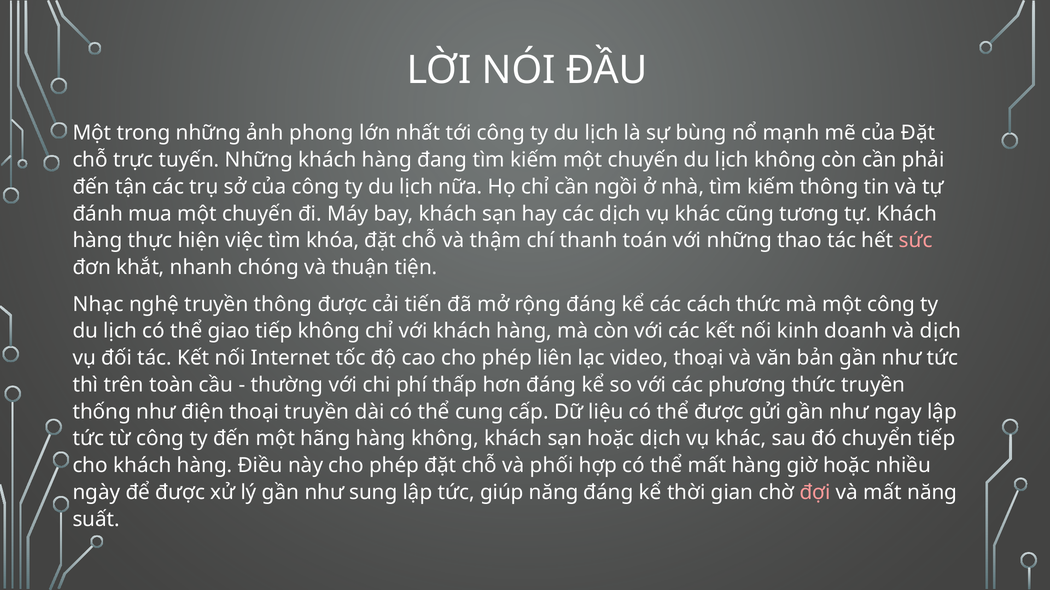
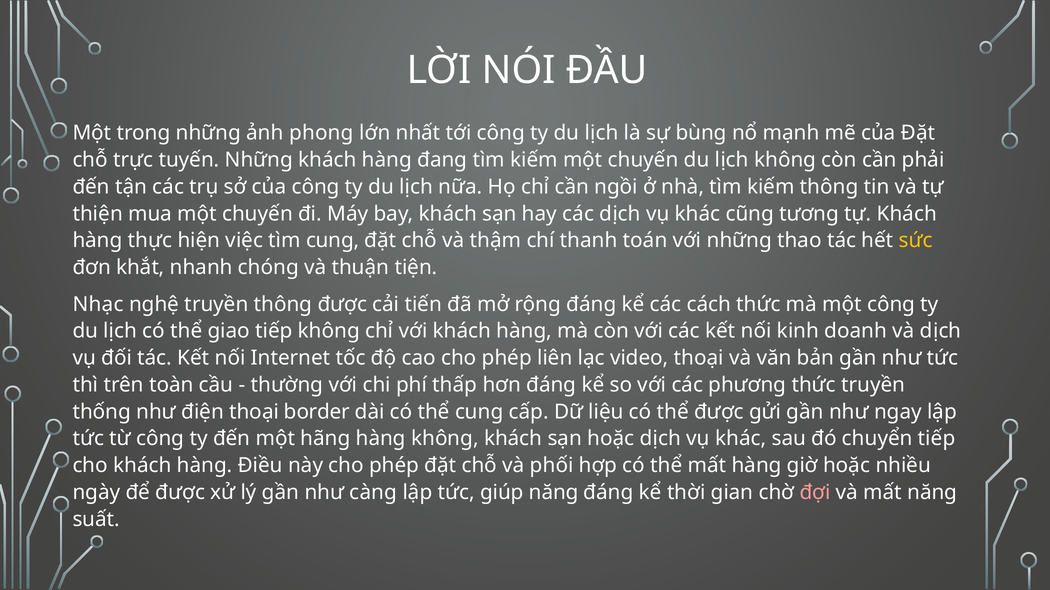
đánh: đánh -> thiện
tìm khóa: khóa -> cung
sức colour: pink -> yellow
thoại truyền: truyền -> border
sung: sung -> càng
